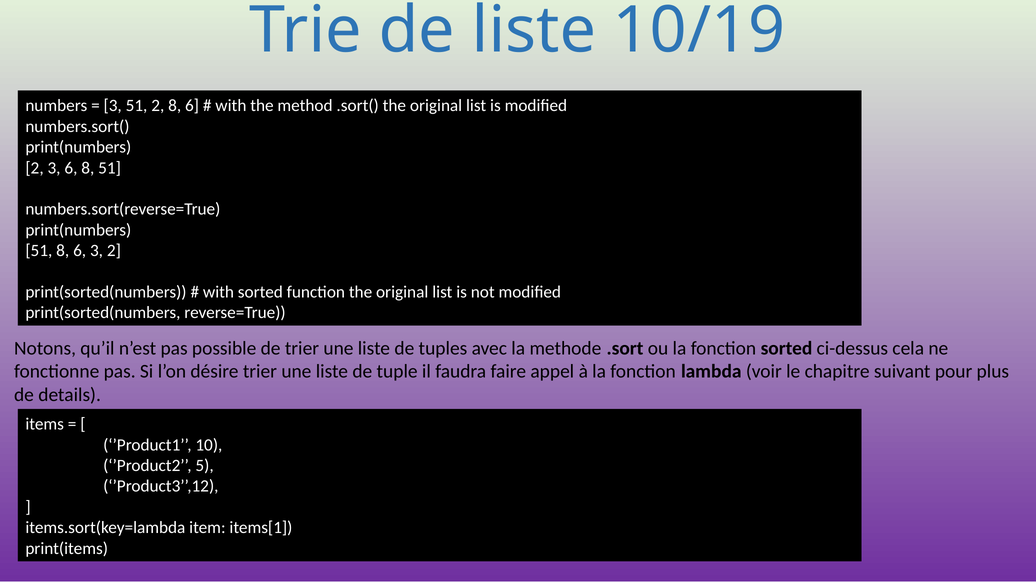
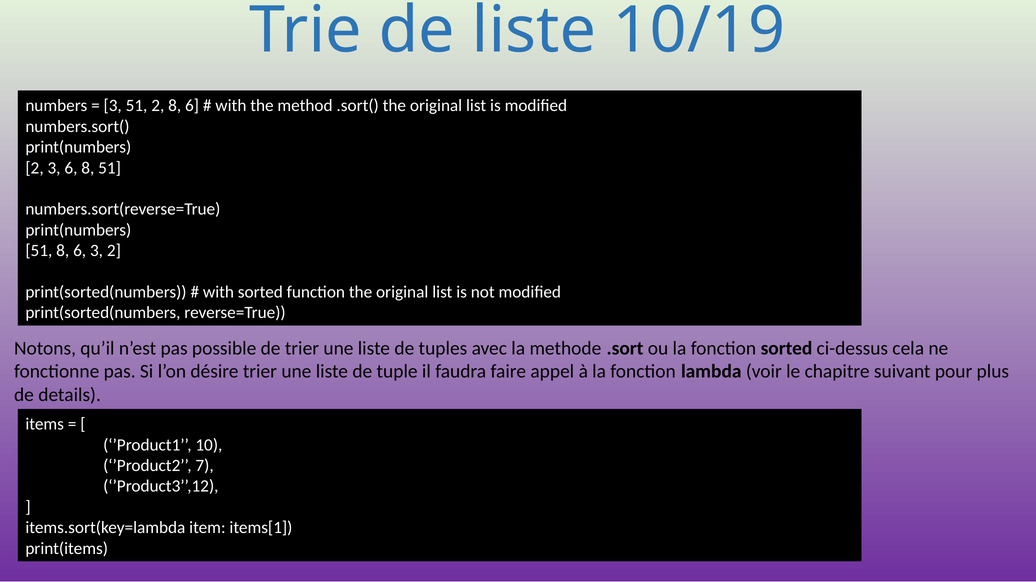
5: 5 -> 7
